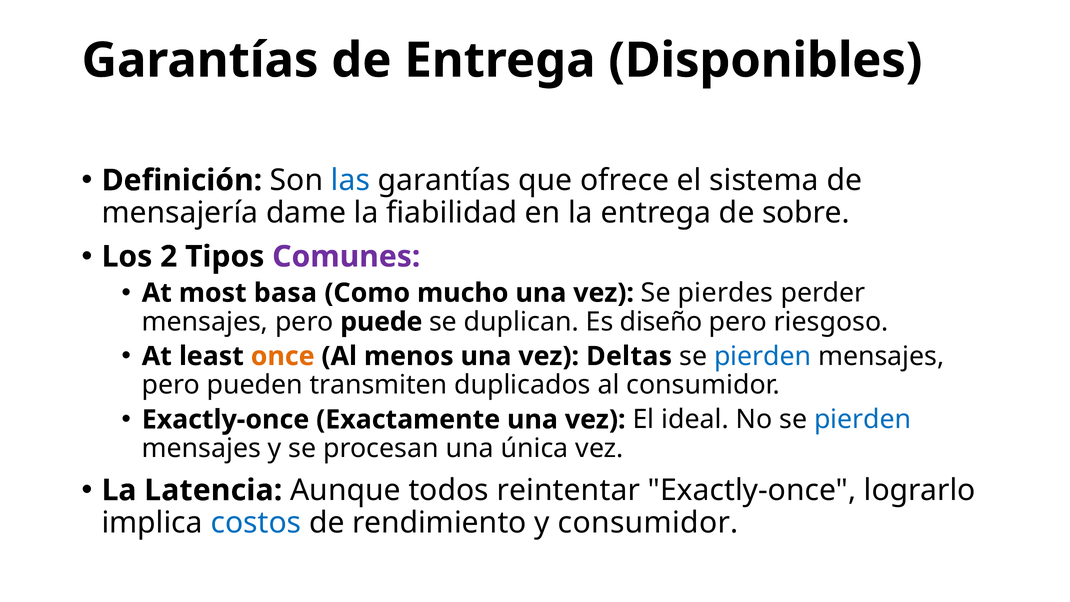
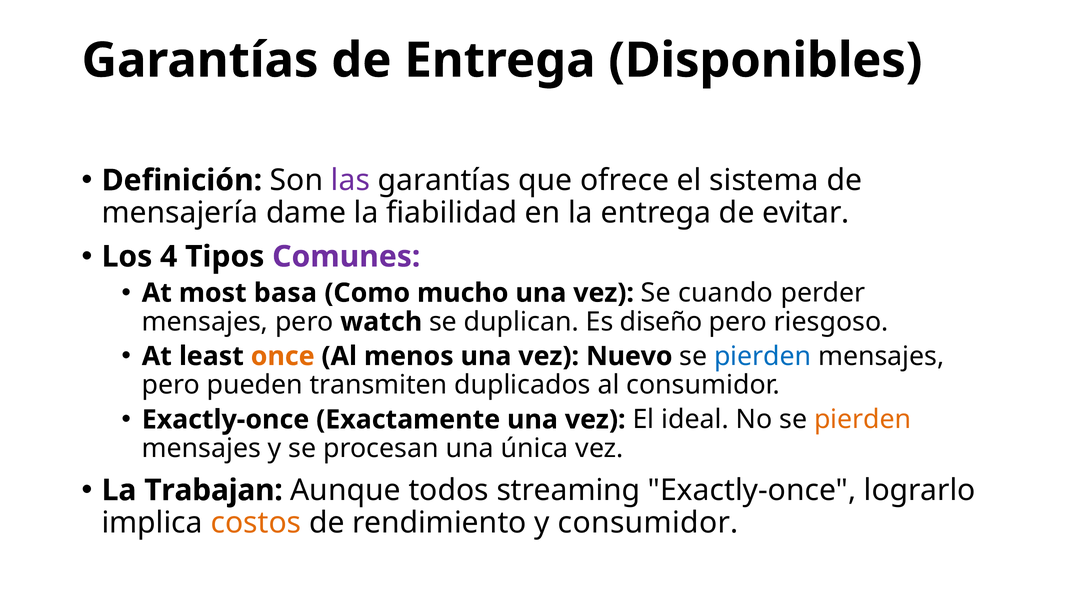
las colour: blue -> purple
sobre: sobre -> evitar
2: 2 -> 4
pierdes: pierdes -> cuando
puede: puede -> watch
Deltas: Deltas -> Nuevo
pierden at (863, 419) colour: blue -> orange
Latencia: Latencia -> Trabajan
reintentar: reintentar -> streaming
costos colour: blue -> orange
